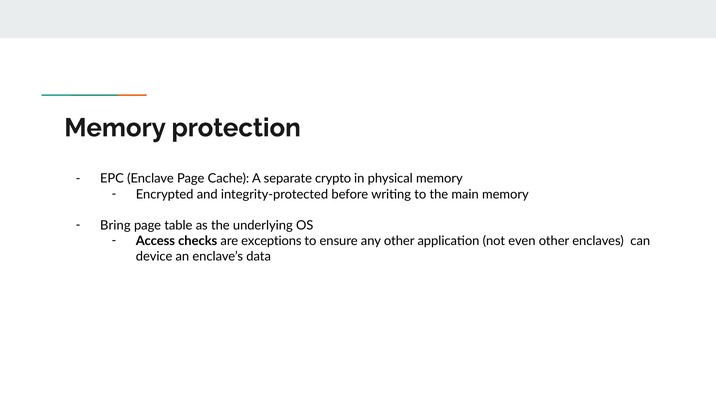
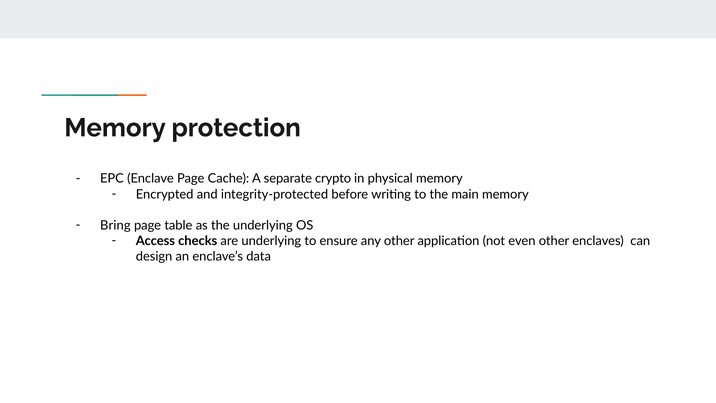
are exceptions: exceptions -> underlying
device: device -> design
